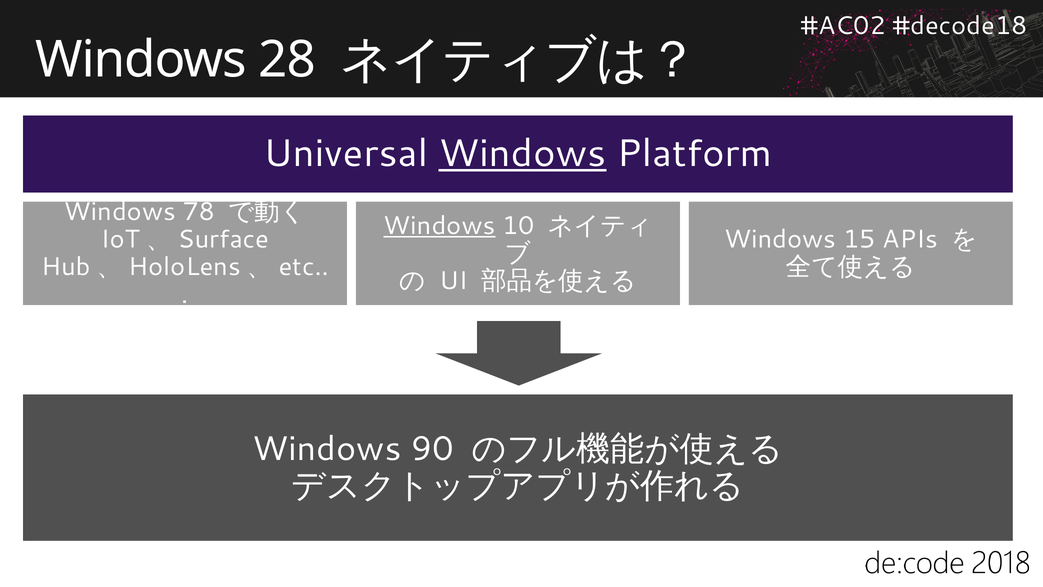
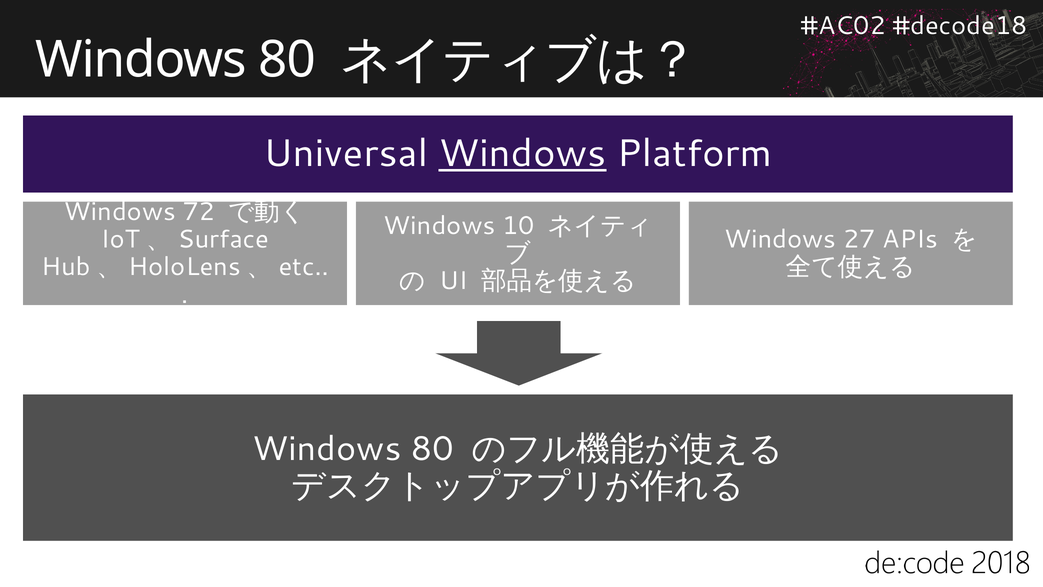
28 at (287, 60): 28 -> 80
78: 78 -> 72
Windows at (439, 225) underline: present -> none
15: 15 -> 27
90 at (432, 449): 90 -> 80
